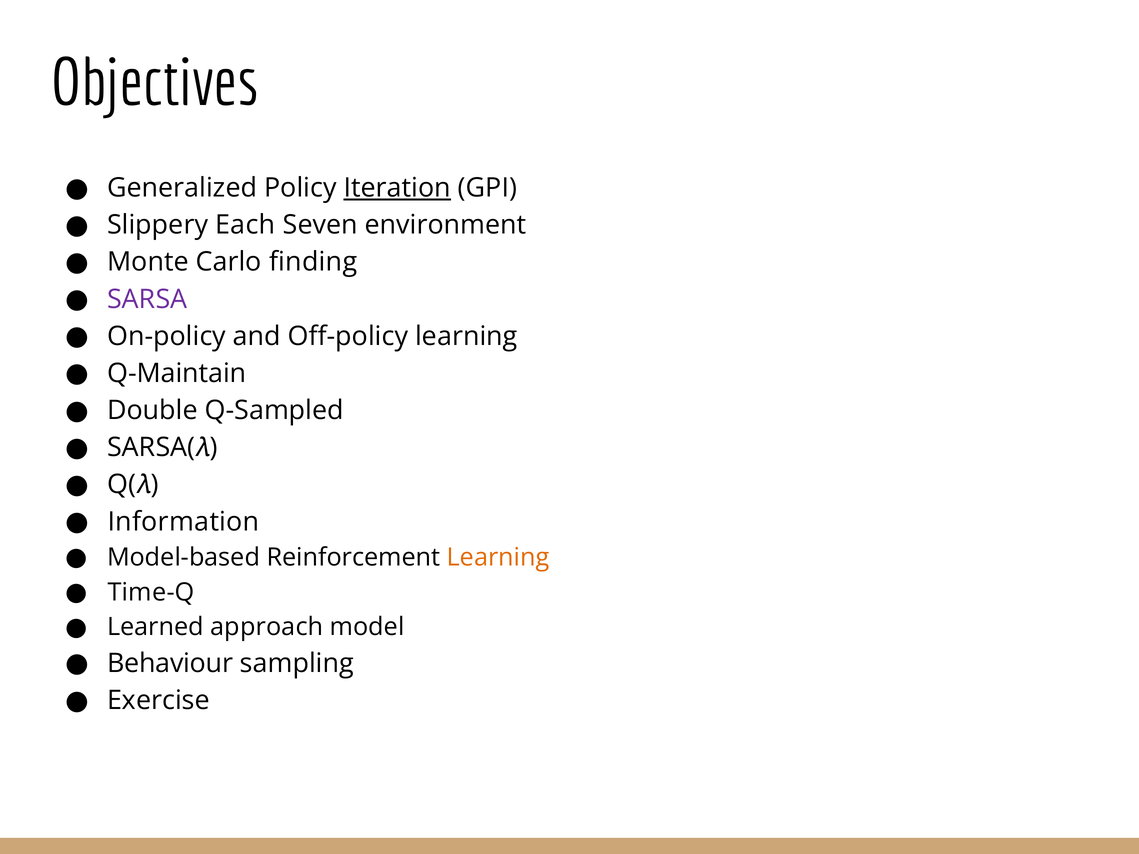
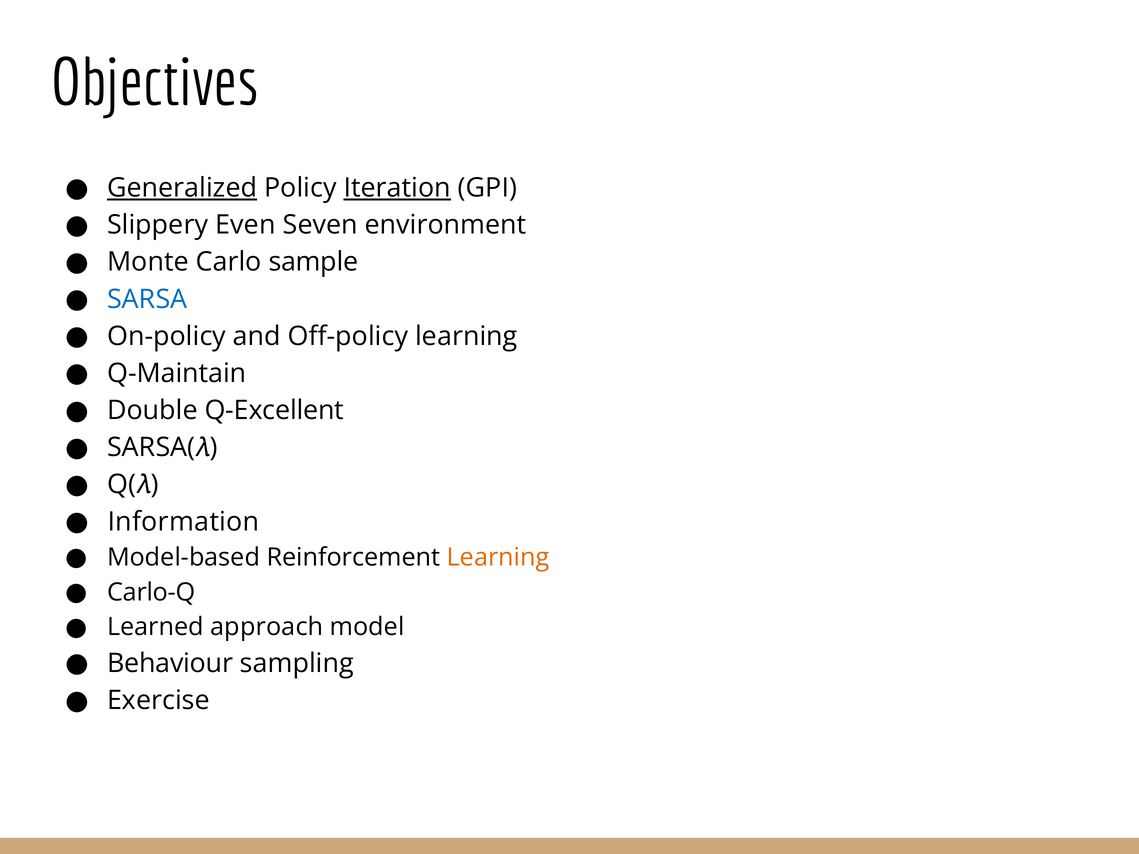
Generalized underline: none -> present
Each: Each -> Even
finding: finding -> sample
SARSA colour: purple -> blue
Q-Sampled: Q-Sampled -> Q-Excellent
Time-Q: Time-Q -> Carlo-Q
